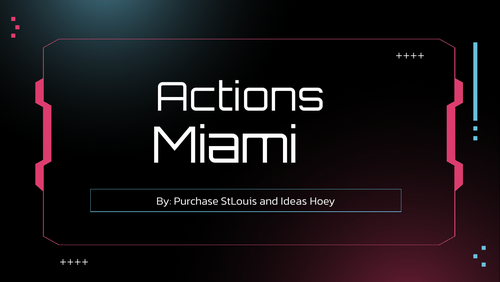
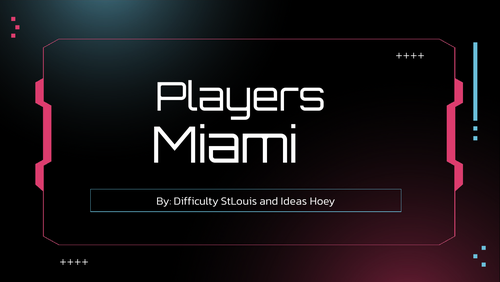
Actions: Actions -> Players
Purchase: Purchase -> Difficulty
